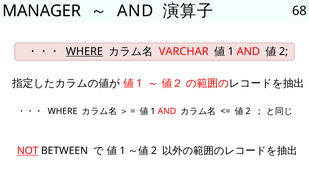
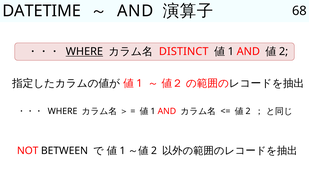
MANAGER: MANAGER -> DATETIME
VARCHAR: VARCHAR -> DISTINCT
NOT underline: present -> none
